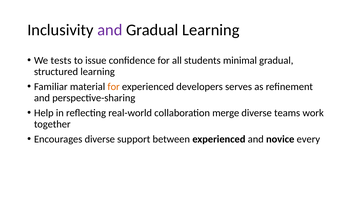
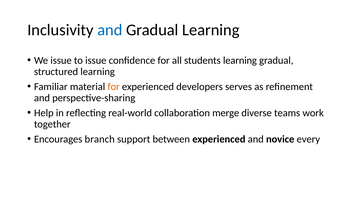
and at (110, 30) colour: purple -> blue
We tests: tests -> issue
students minimal: minimal -> learning
Encourages diverse: diverse -> branch
